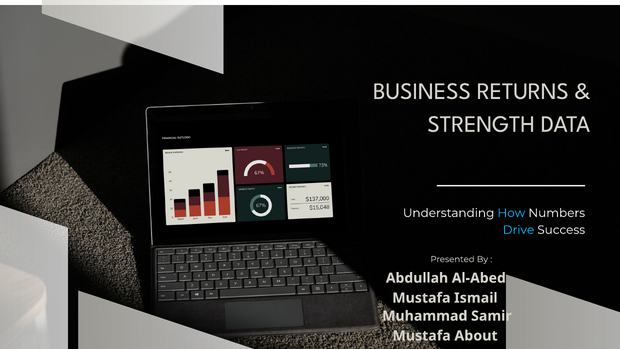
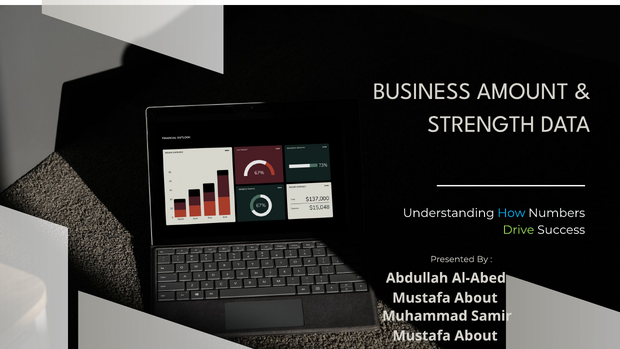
RETURNS: RETURNS -> AMOUNT
Drive colour: light blue -> light green
Ismail at (476, 298): Ismail -> About
